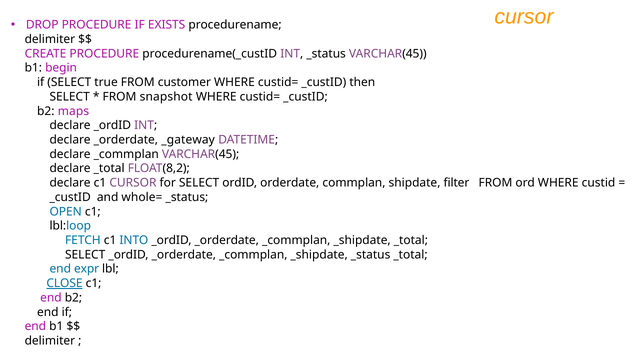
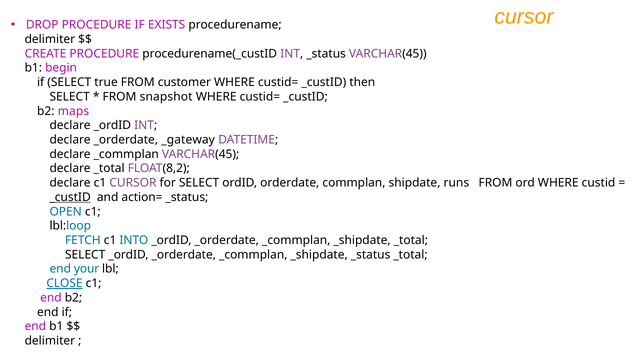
filter: filter -> runs
_custID at (70, 197) underline: none -> present
whole=: whole= -> action=
expr: expr -> your
